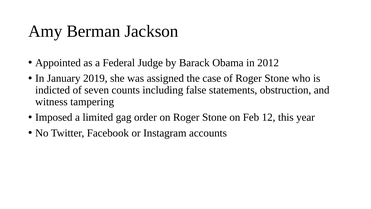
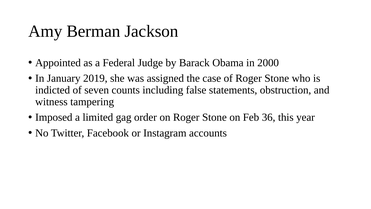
2012: 2012 -> 2000
12: 12 -> 36
